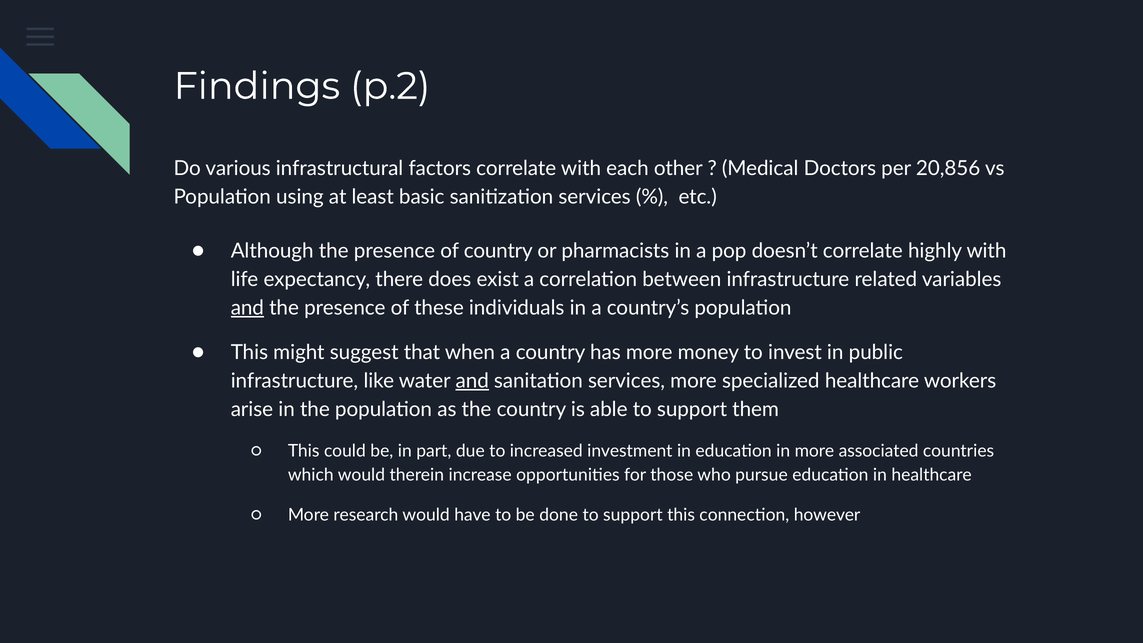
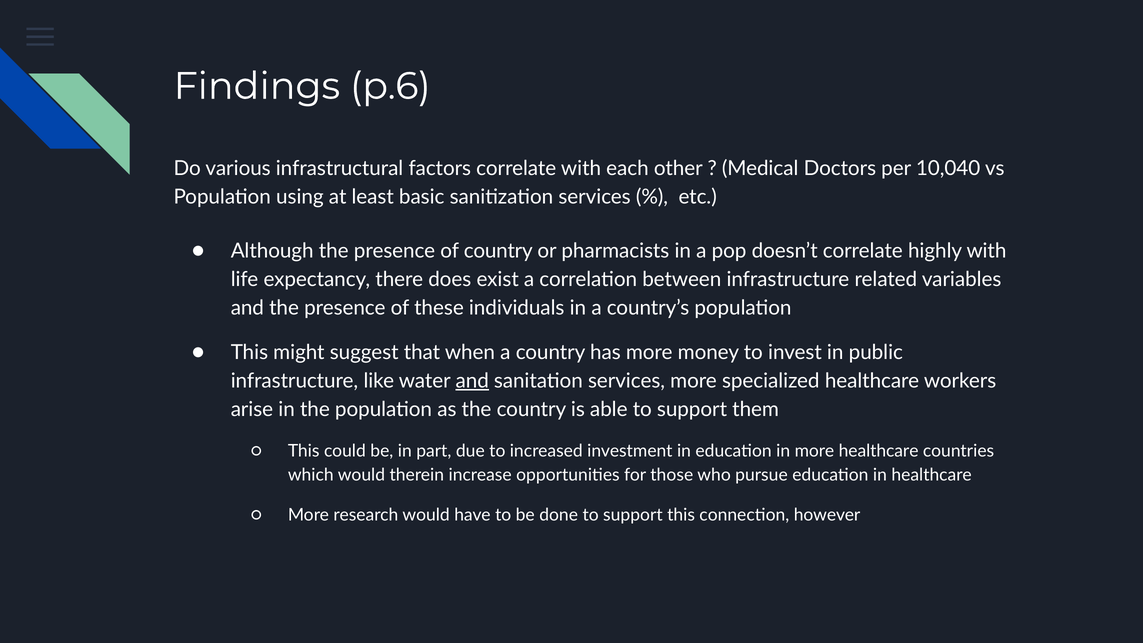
p.2: p.2 -> p.6
20,856: 20,856 -> 10,040
and at (247, 308) underline: present -> none
more associated: associated -> healthcare
